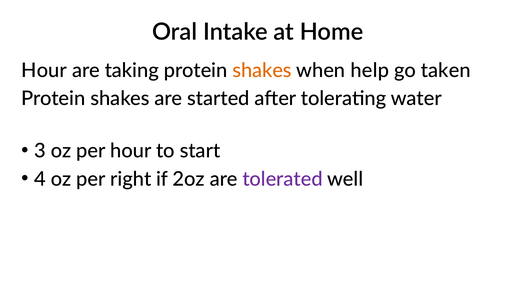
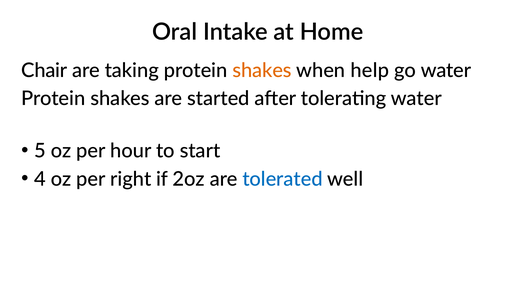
Hour at (44, 70): Hour -> Chair
go taken: taken -> water
3: 3 -> 5
tolerated colour: purple -> blue
